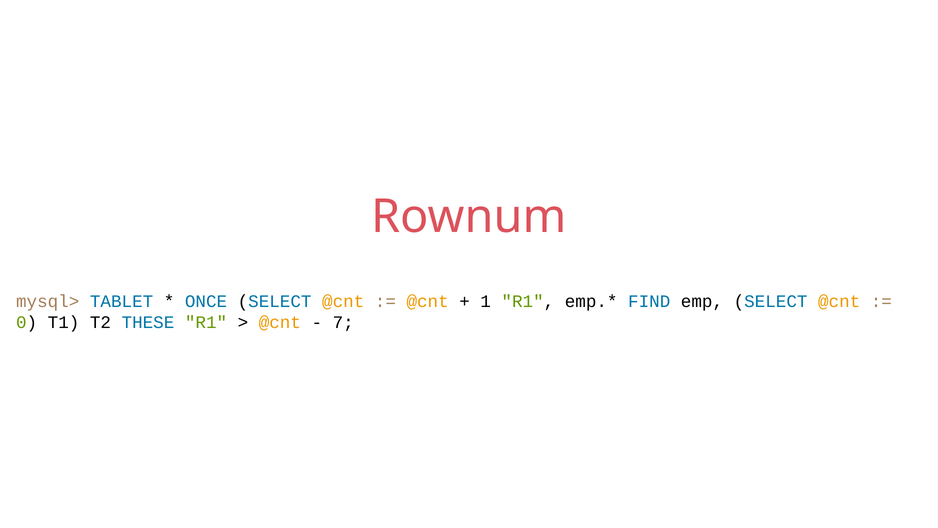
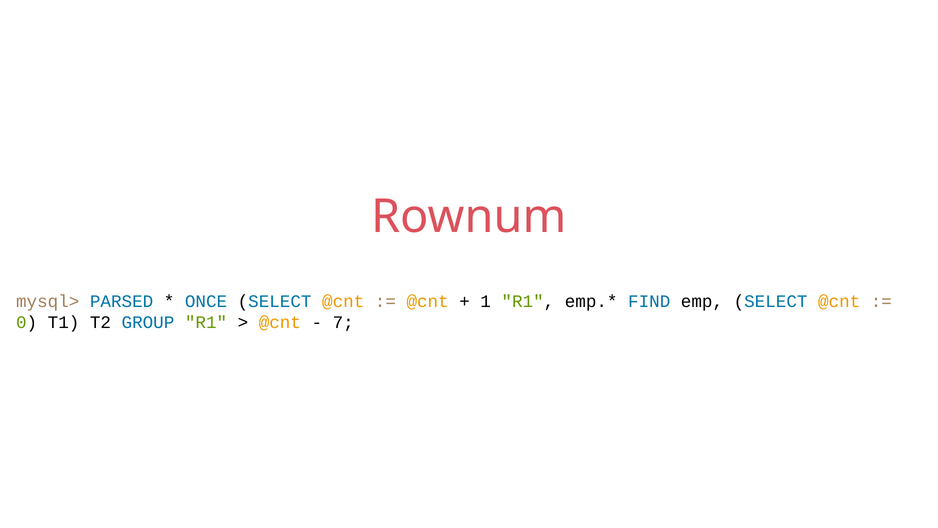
TABLET: TABLET -> PARSED
THESE: THESE -> GROUP
